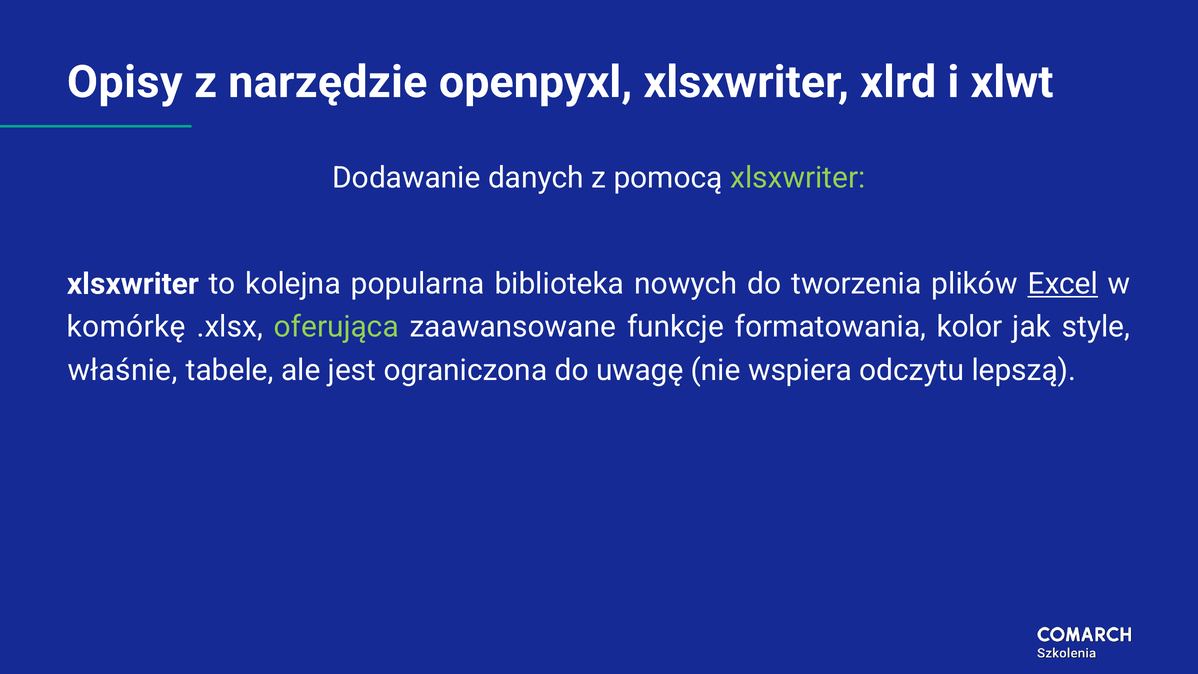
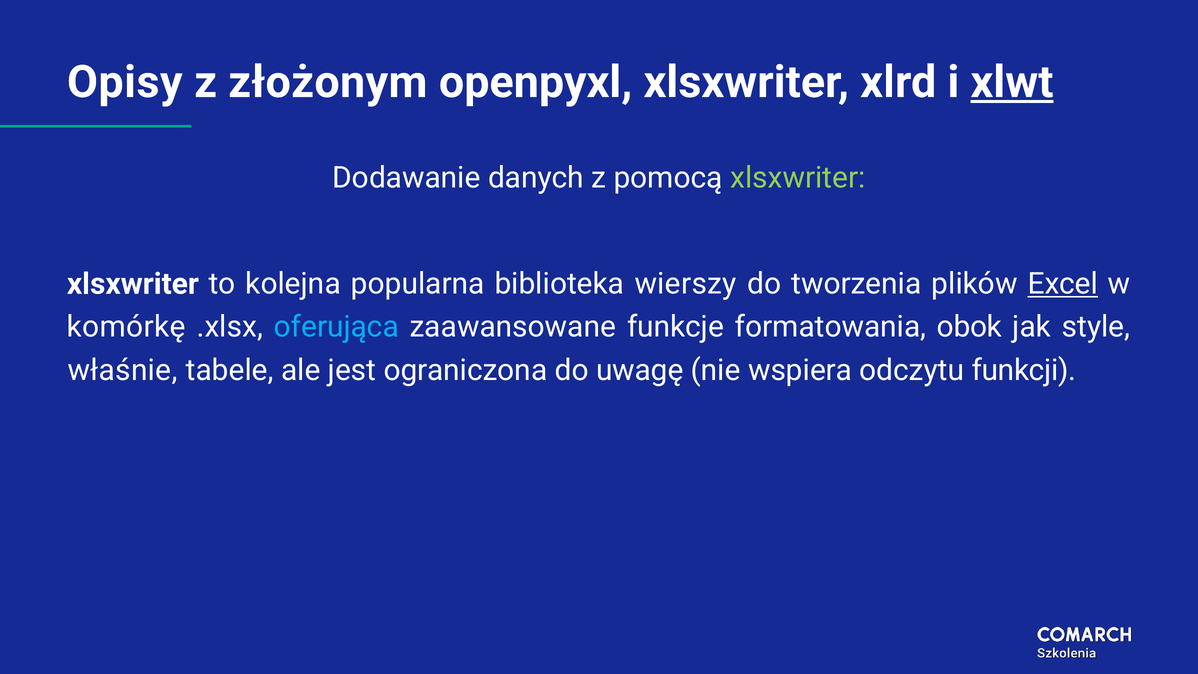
narzędzie: narzędzie -> złożonym
xlwt underline: none -> present
nowych: nowych -> wierszy
oferująca colour: light green -> light blue
kolor: kolor -> obok
lepszą: lepszą -> funkcji
